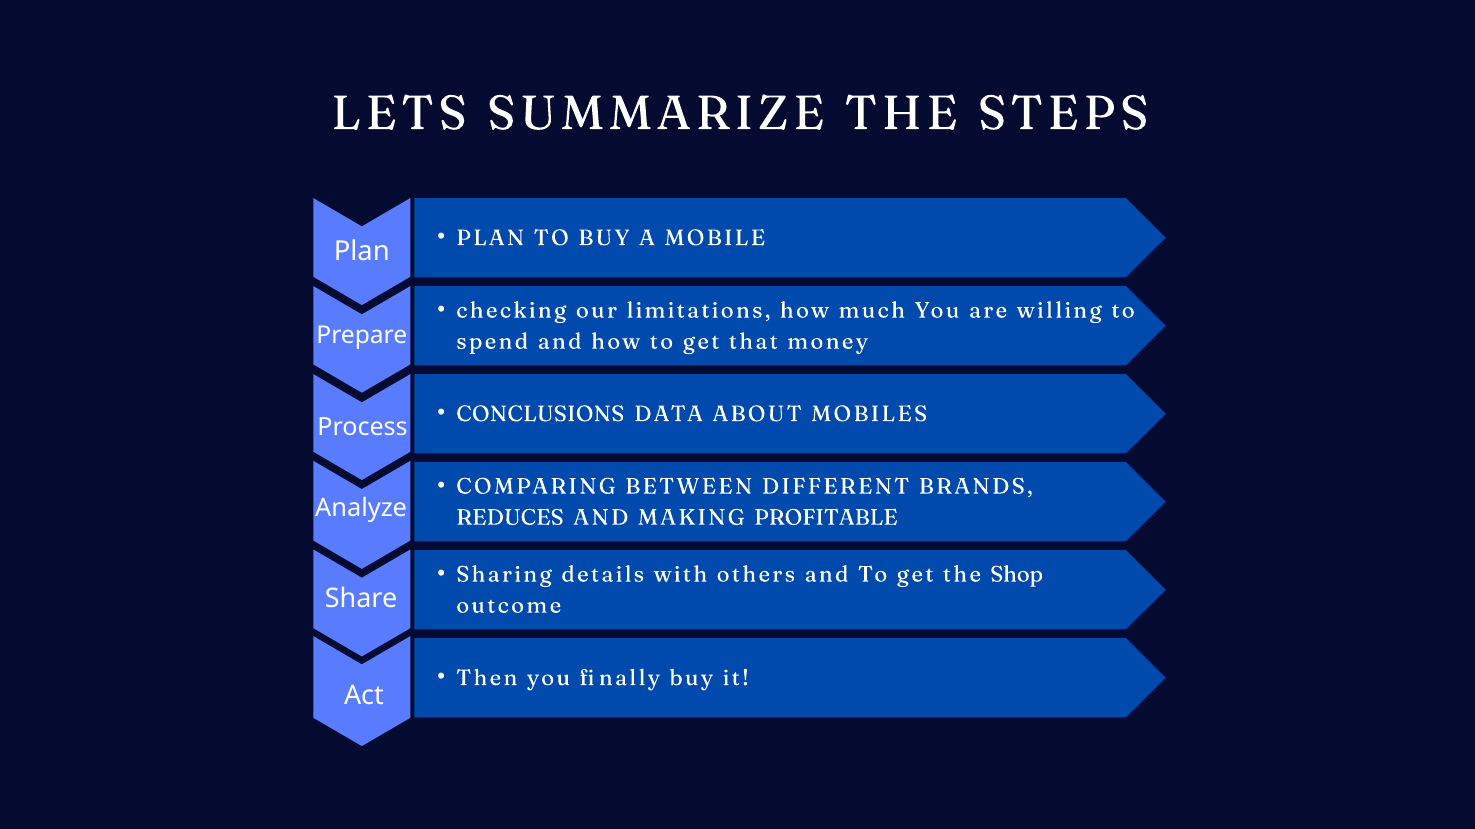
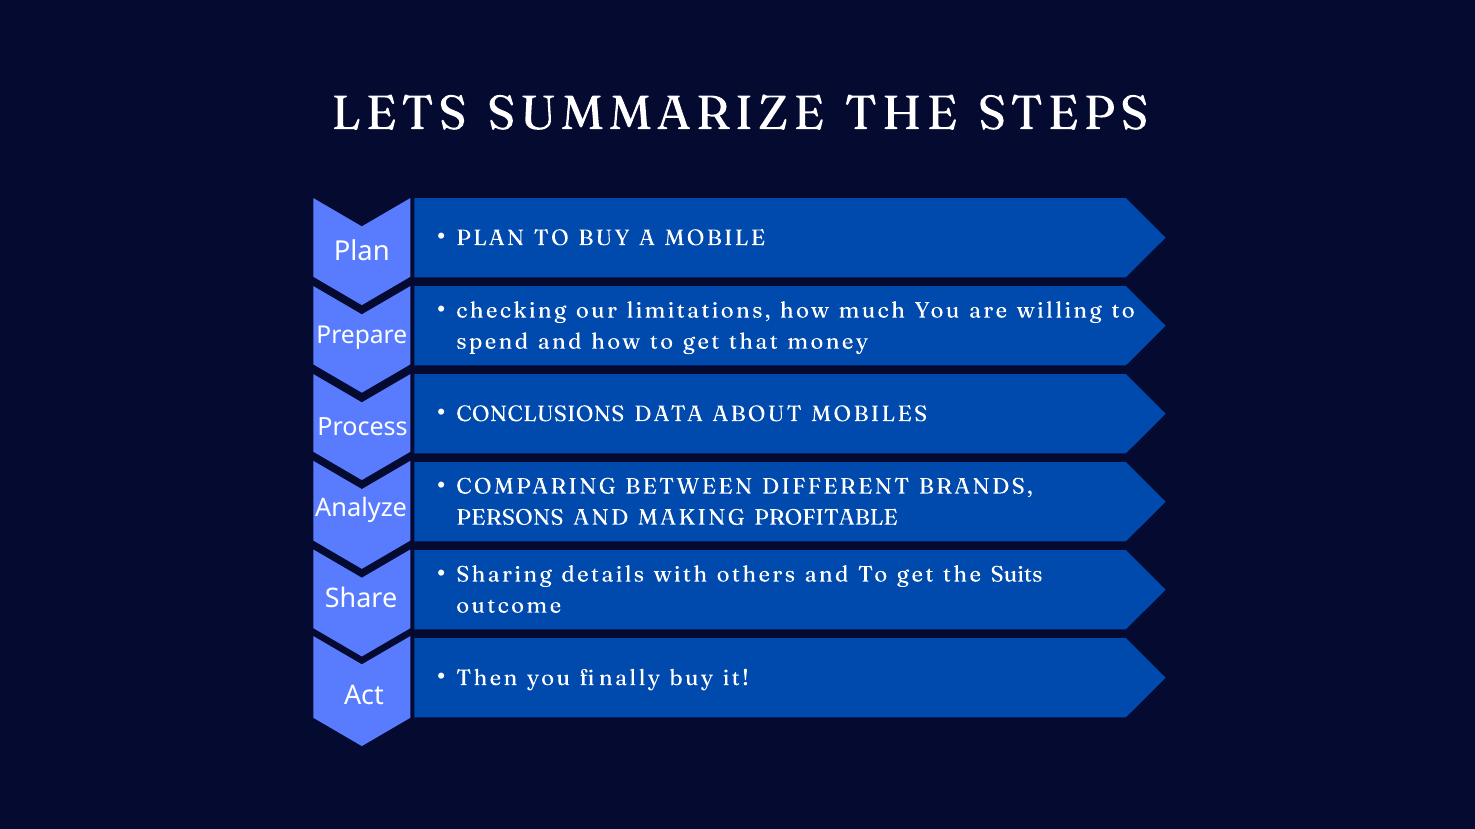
REDUCES: REDUCES -> PERSONS
Shop: Shop -> Suits
